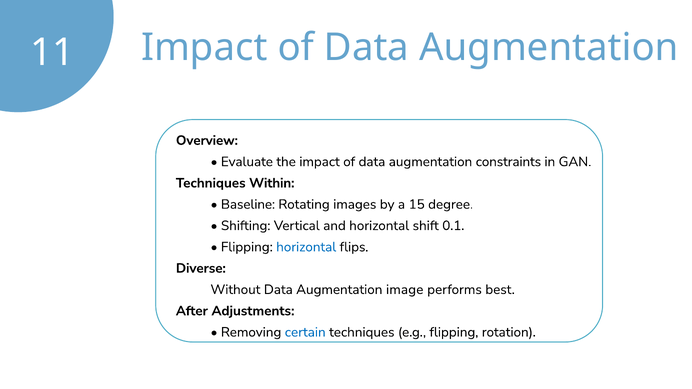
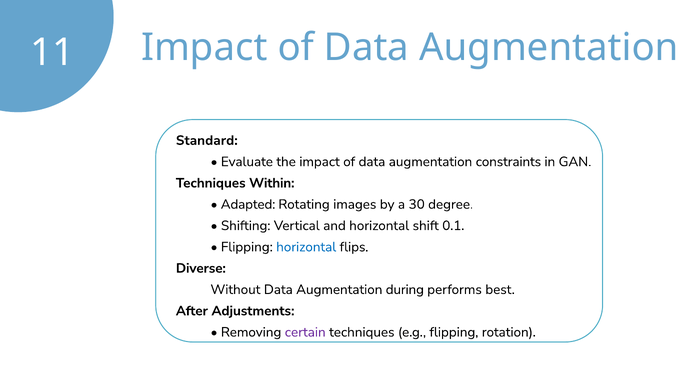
Overview: Overview -> Standard
Baseline: Baseline -> Adapted
15: 15 -> 30
image: image -> during
certain colour: blue -> purple
